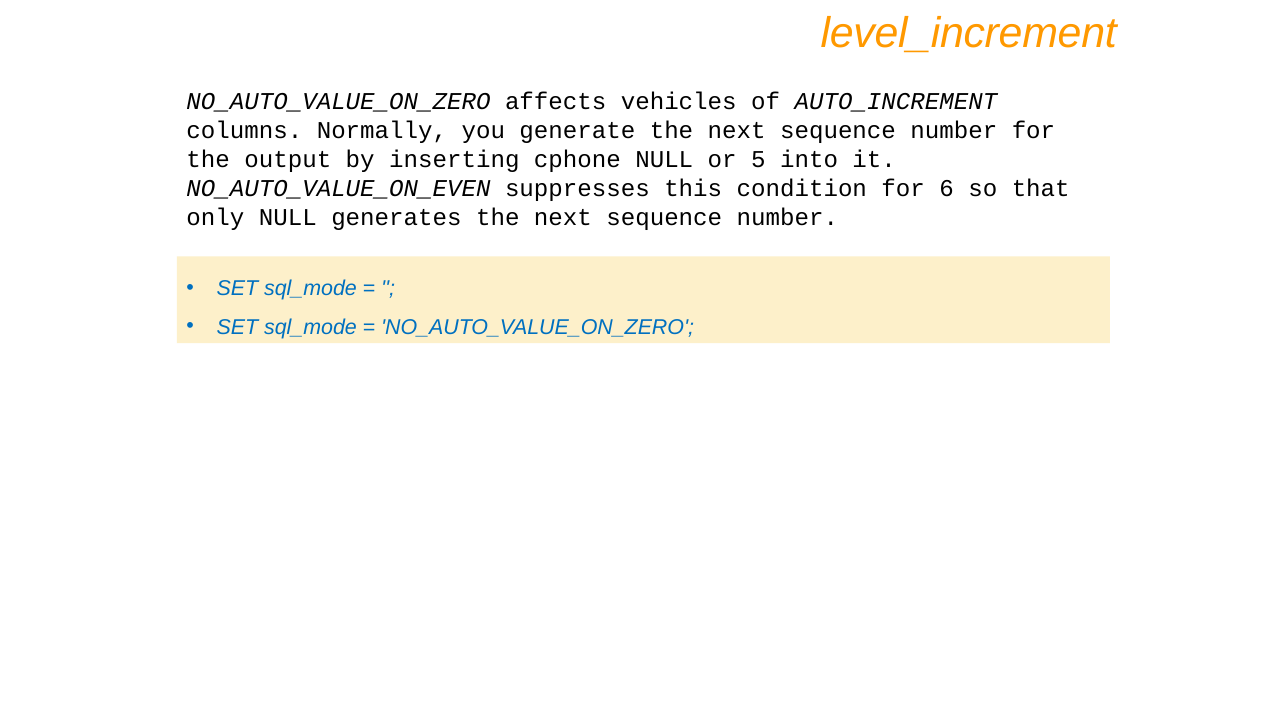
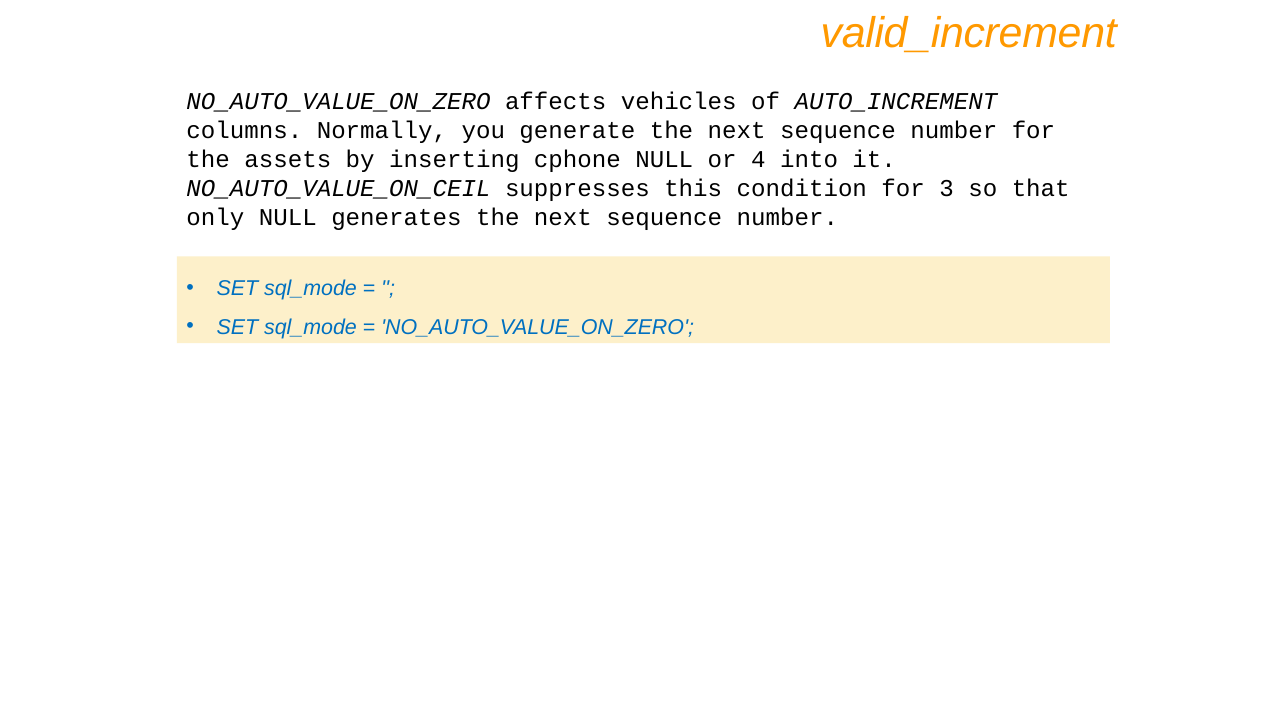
level_increment: level_increment -> valid_increment
output: output -> assets
5: 5 -> 4
NO_AUTO_VALUE_ON_EVEN: NO_AUTO_VALUE_ON_EVEN -> NO_AUTO_VALUE_ON_CEIL
6: 6 -> 3
